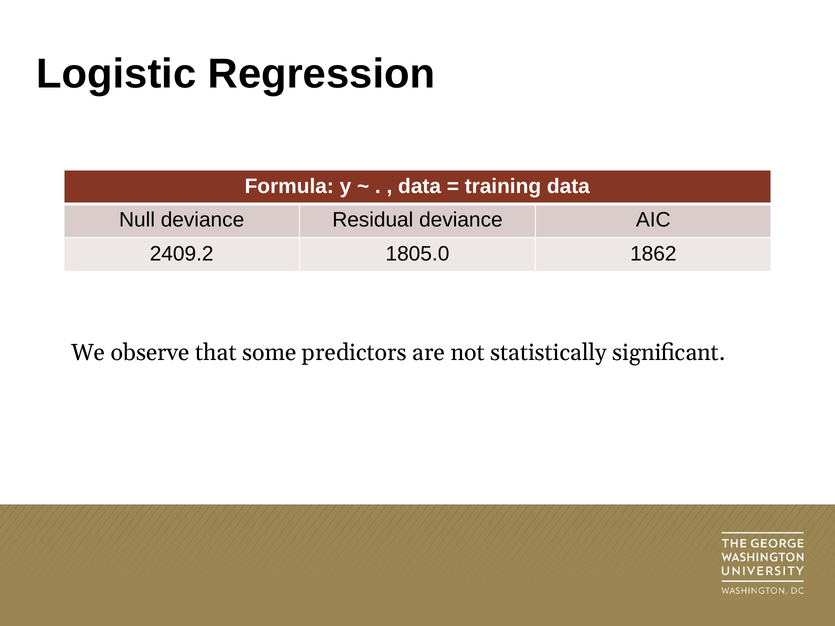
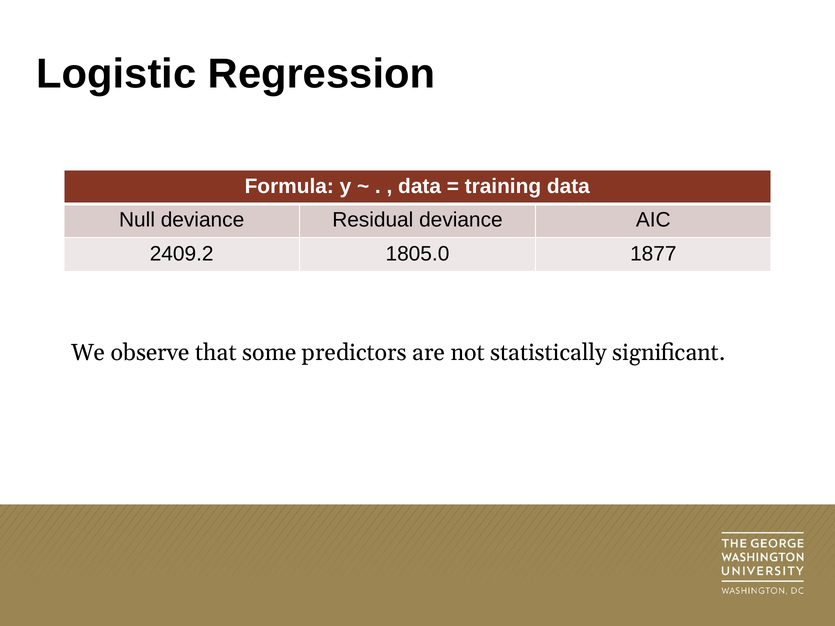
1862: 1862 -> 1877
